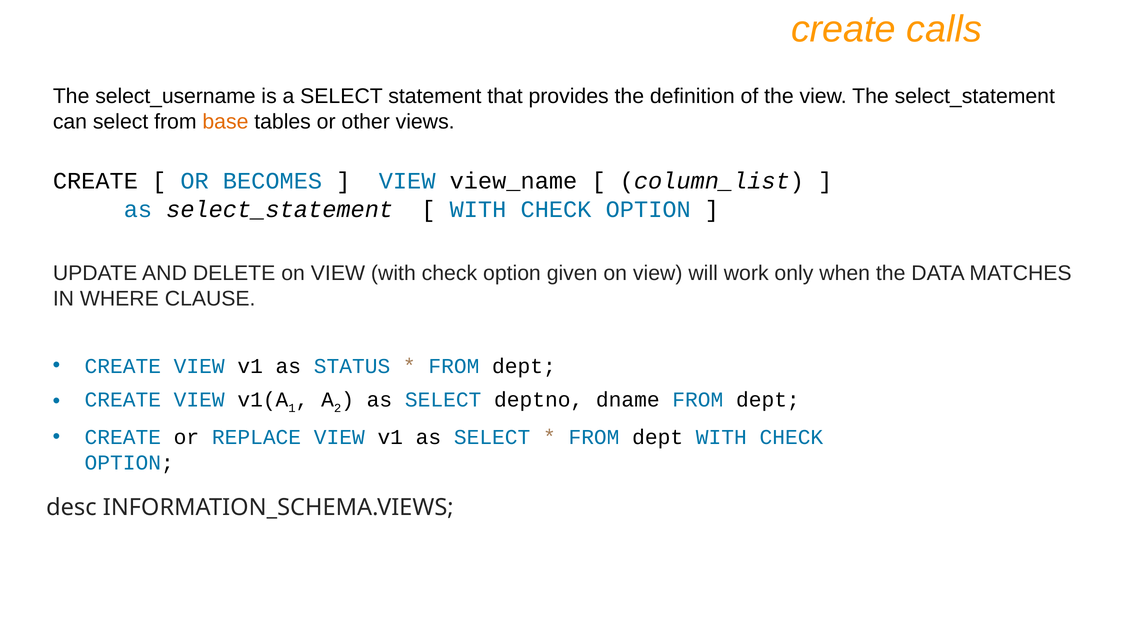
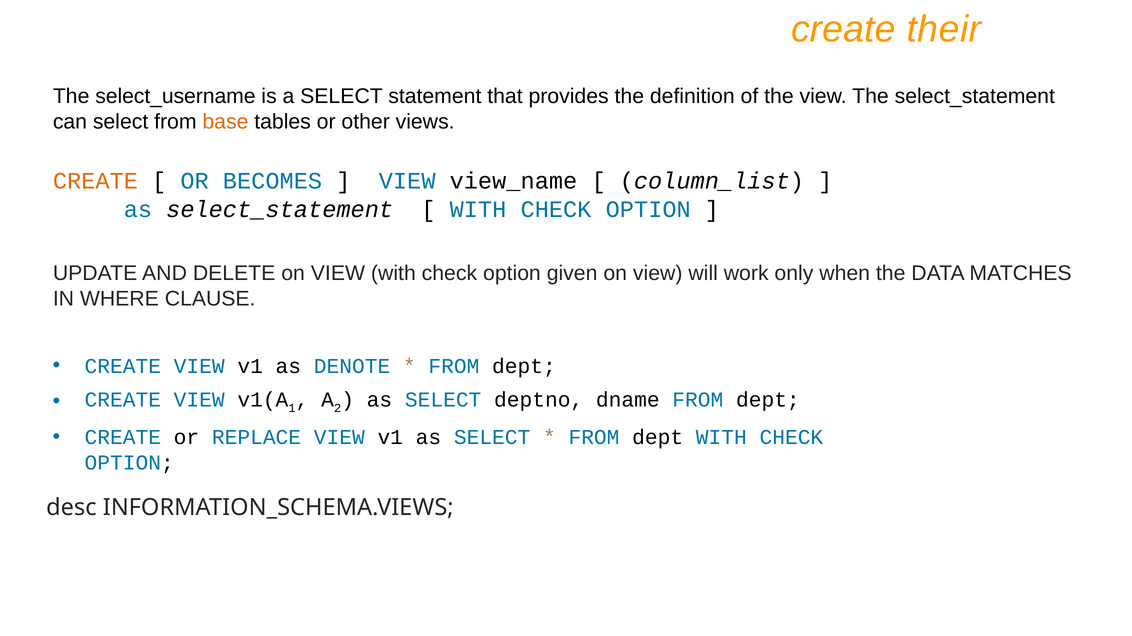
calls: calls -> their
CREATE at (95, 181) colour: black -> orange
STATUS: STATUS -> DENOTE
